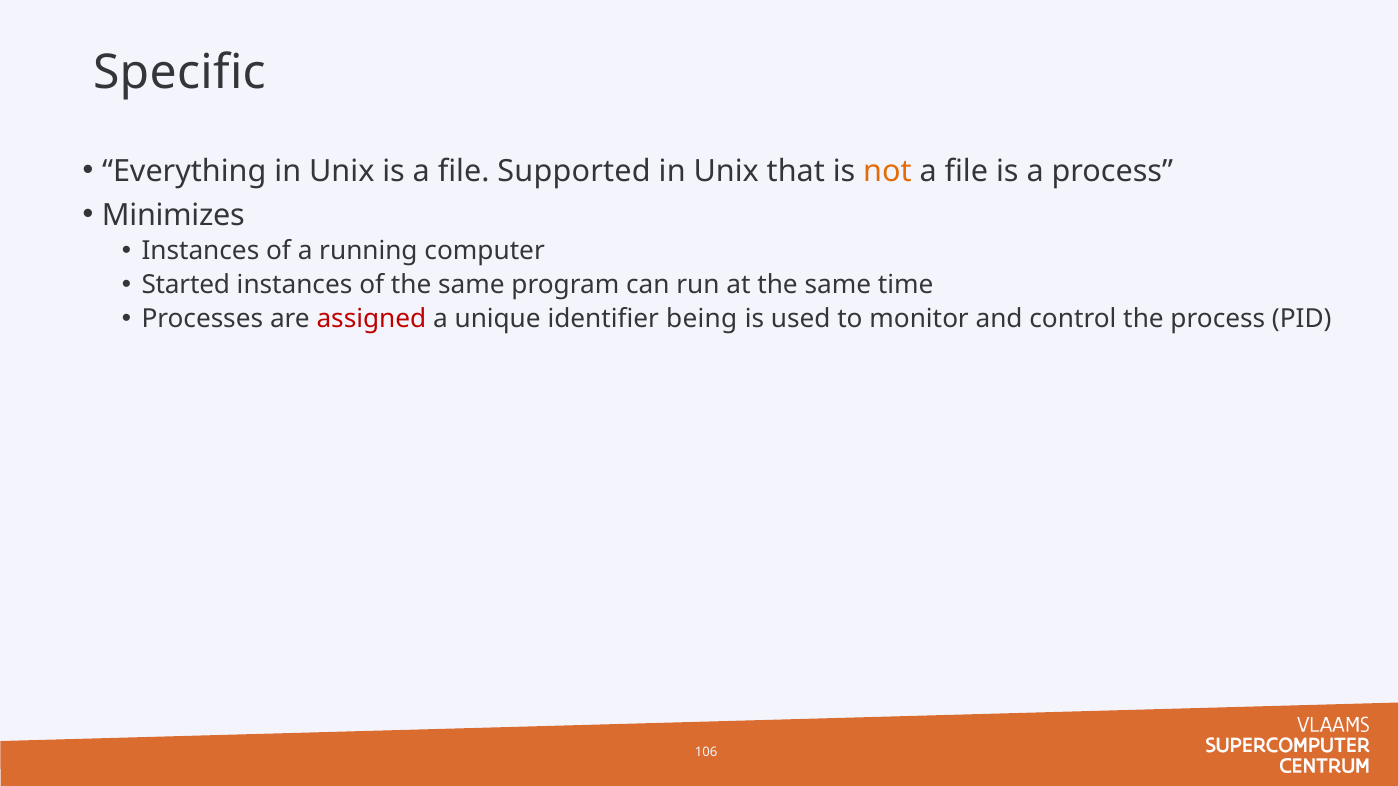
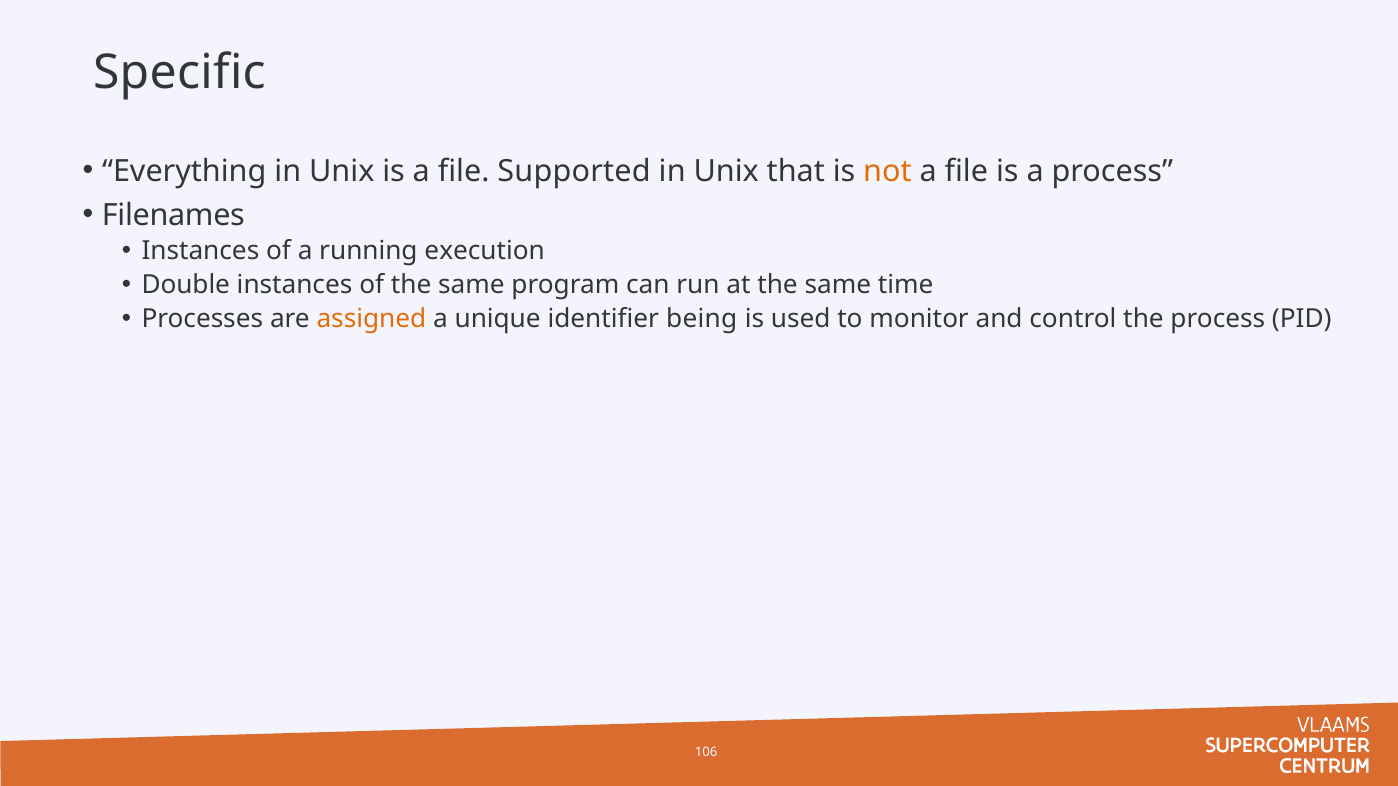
Minimizes: Minimizes -> Filenames
computer: computer -> execution
Started: Started -> Double
assigned colour: red -> orange
